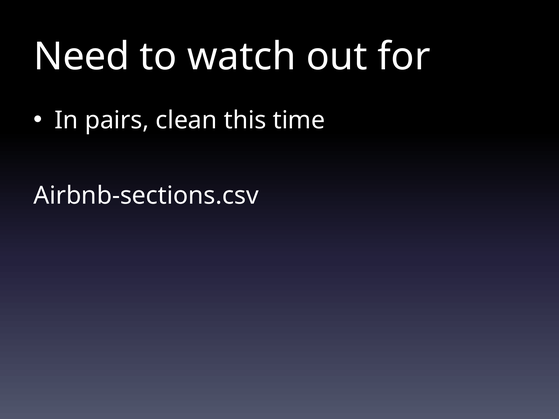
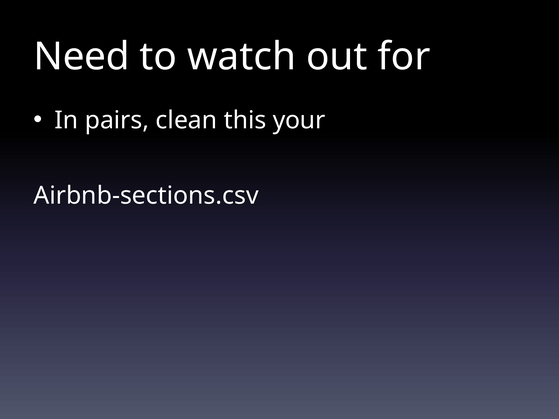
time: time -> your
